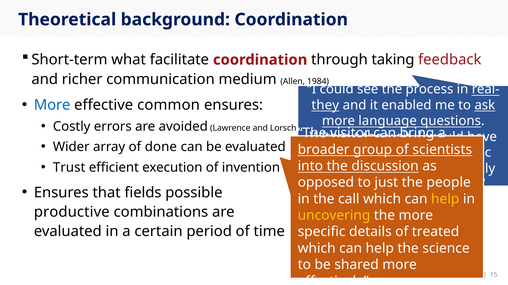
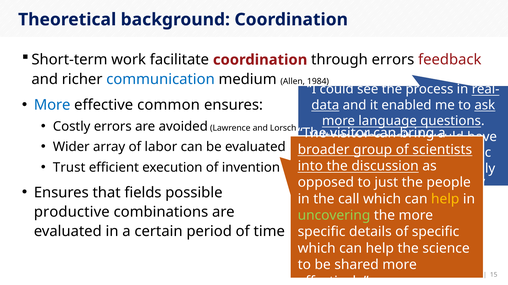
what: what -> work
through taking: taking -> errors
communication colour: black -> blue
they: they -> data
done: done -> labor
uncovering colour: yellow -> light green
of treated: treated -> specific
